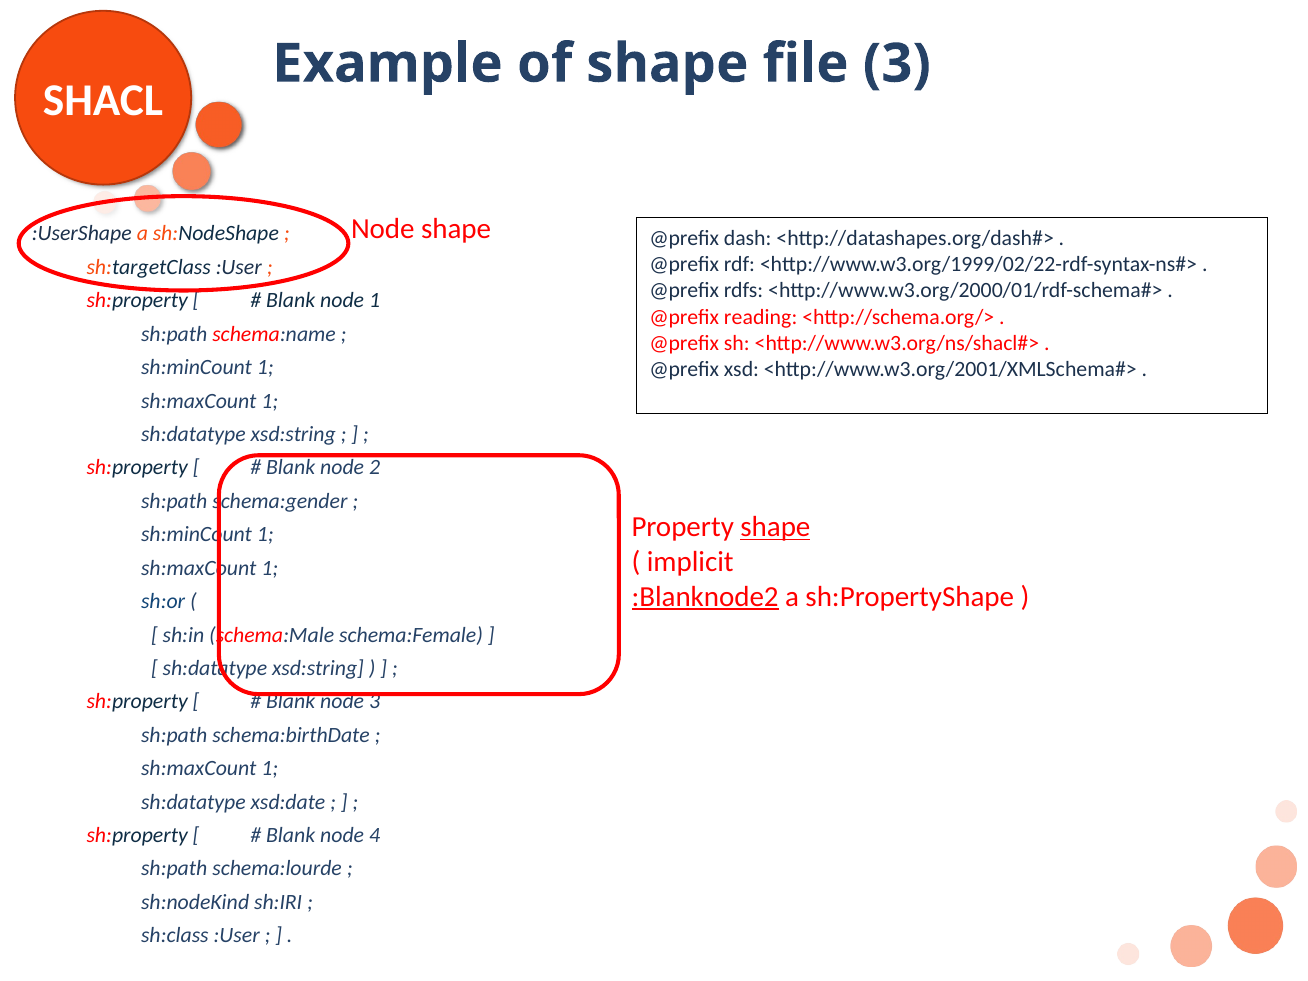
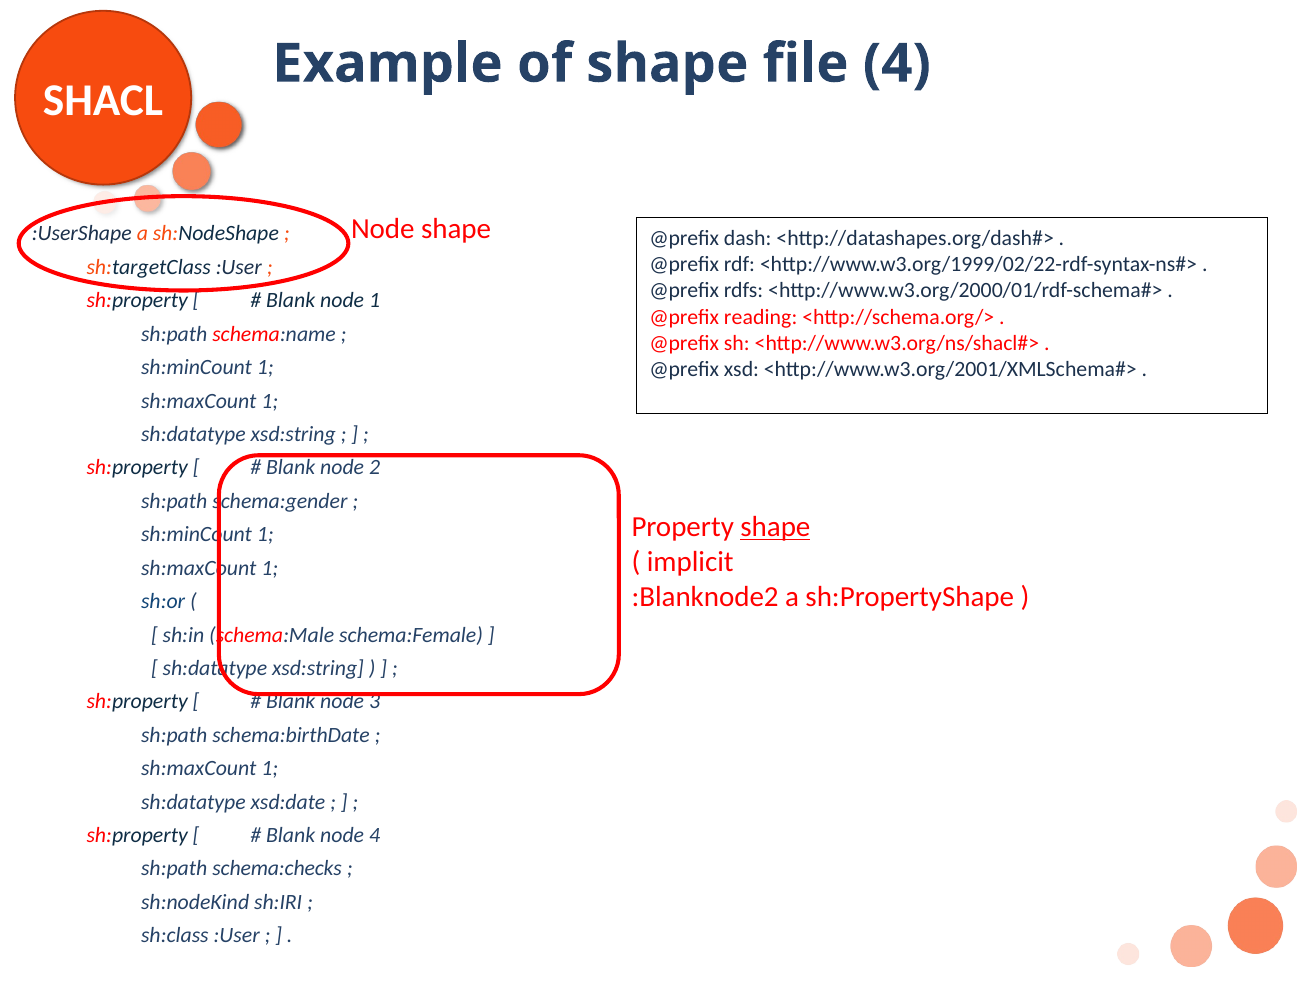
file 3: 3 -> 4
:Blanknode2 underline: present -> none
schema:lourde: schema:lourde -> schema:checks
